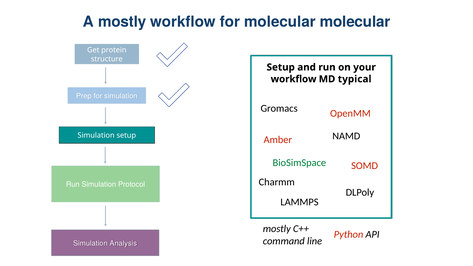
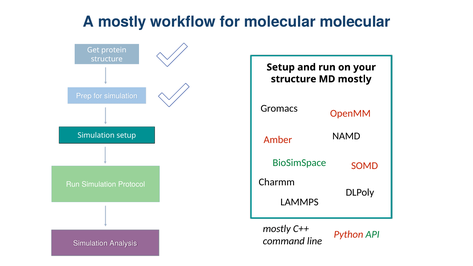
workflow at (294, 79): workflow -> structure
MD typical: typical -> mostly
API colour: black -> green
